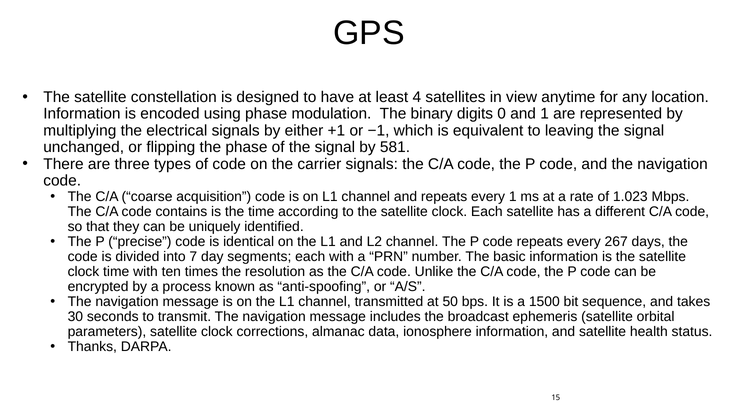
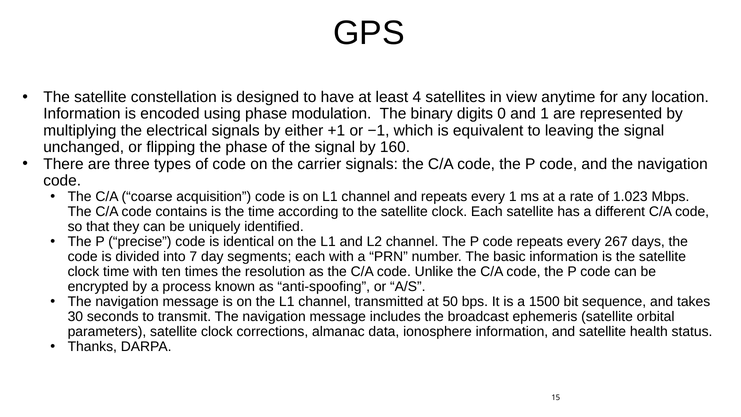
581: 581 -> 160
